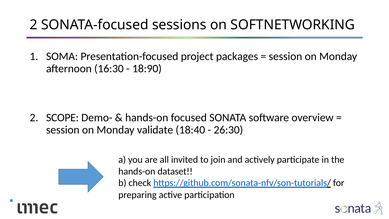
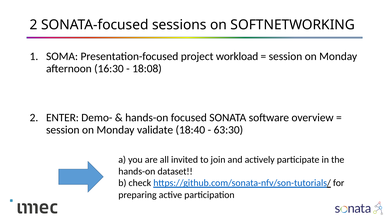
packages: packages -> workload
18:90: 18:90 -> 18:08
SCOPE: SCOPE -> ENTER
26:30: 26:30 -> 63:30
